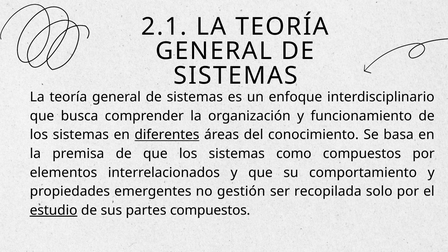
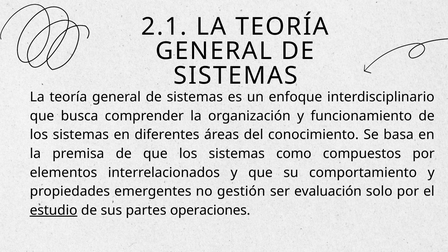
diferentes underline: present -> none
recopilada: recopilada -> evaluación
partes compuestos: compuestos -> operaciones
